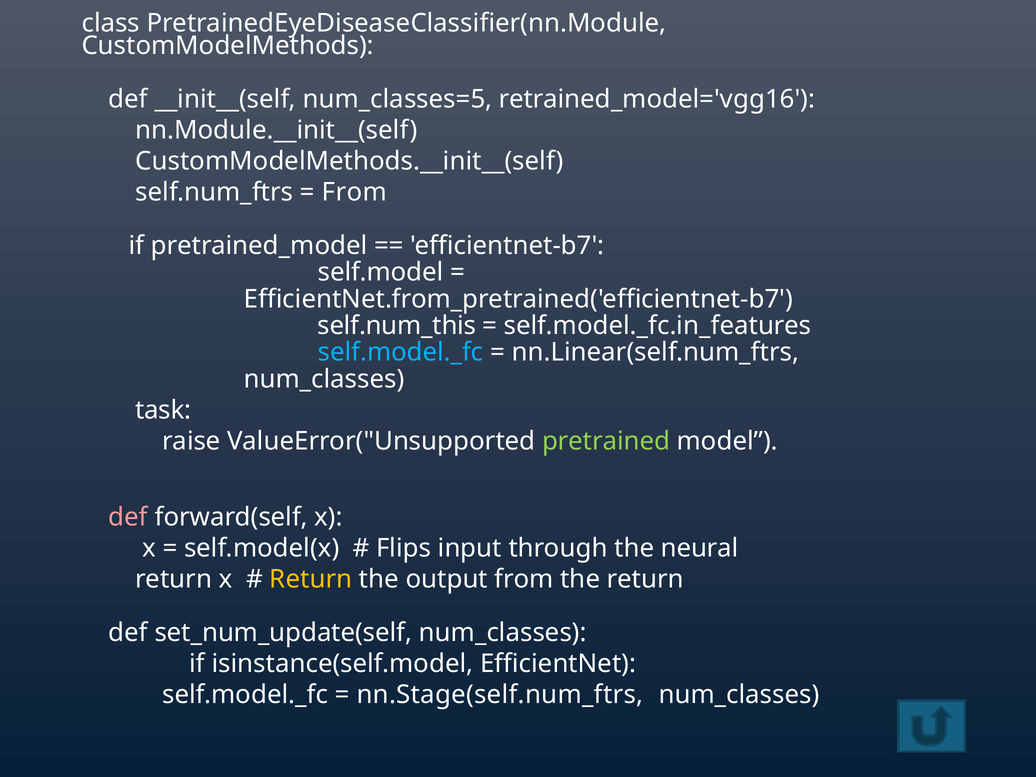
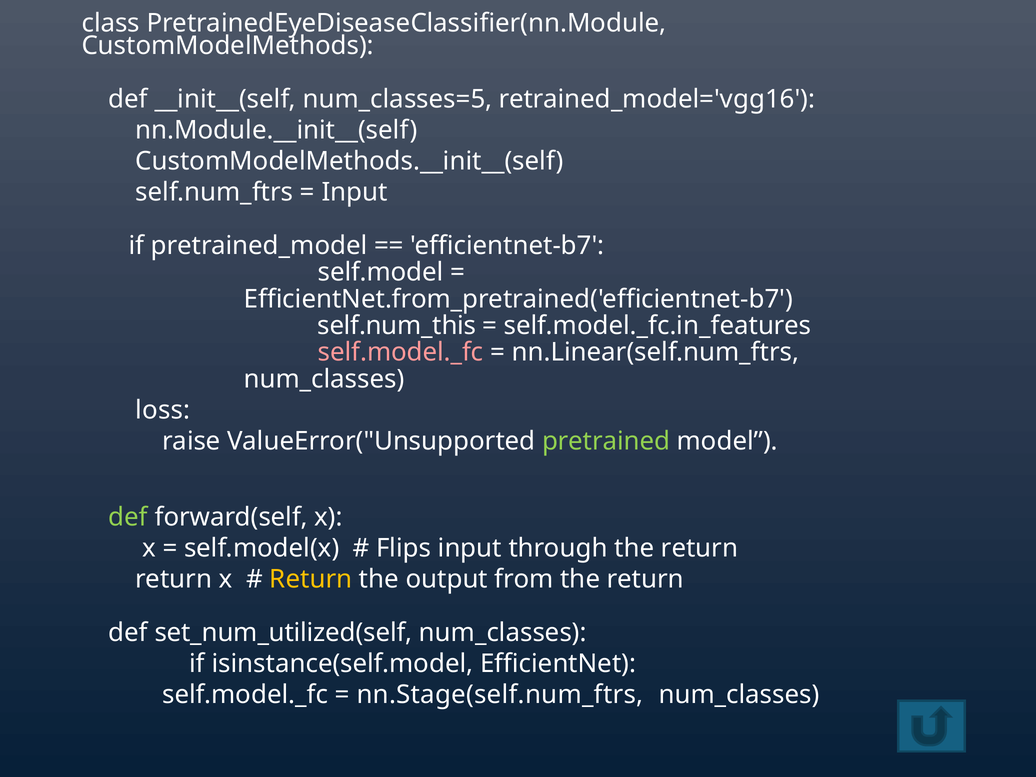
From at (354, 192): From -> Input
self.model._fc at (401, 352) colour: light blue -> pink
task: task -> loss
def at (128, 517) colour: pink -> light green
through the neural: neural -> return
set_num_update(self: set_num_update(self -> set_num_utilized(self
